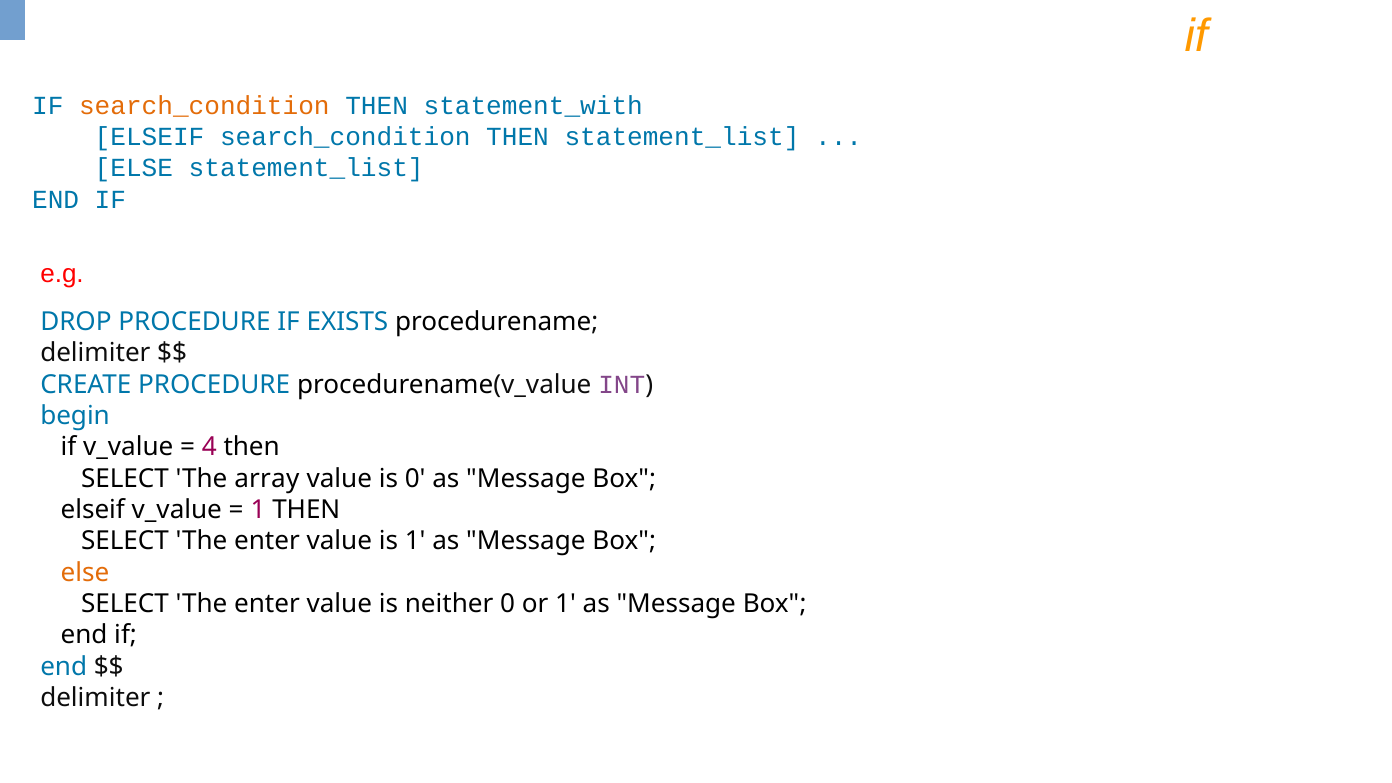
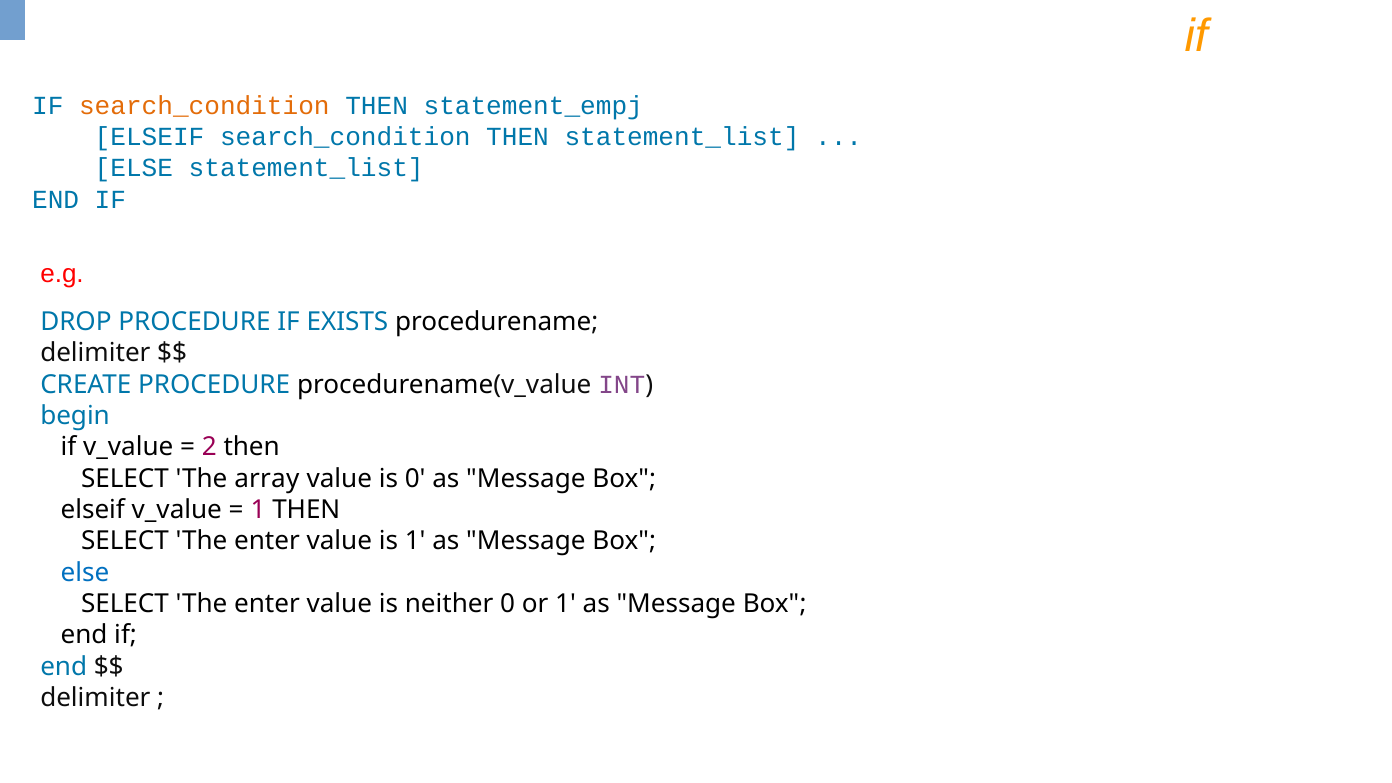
statement_with: statement_with -> statement_empj
4: 4 -> 2
else at (85, 573) colour: orange -> blue
